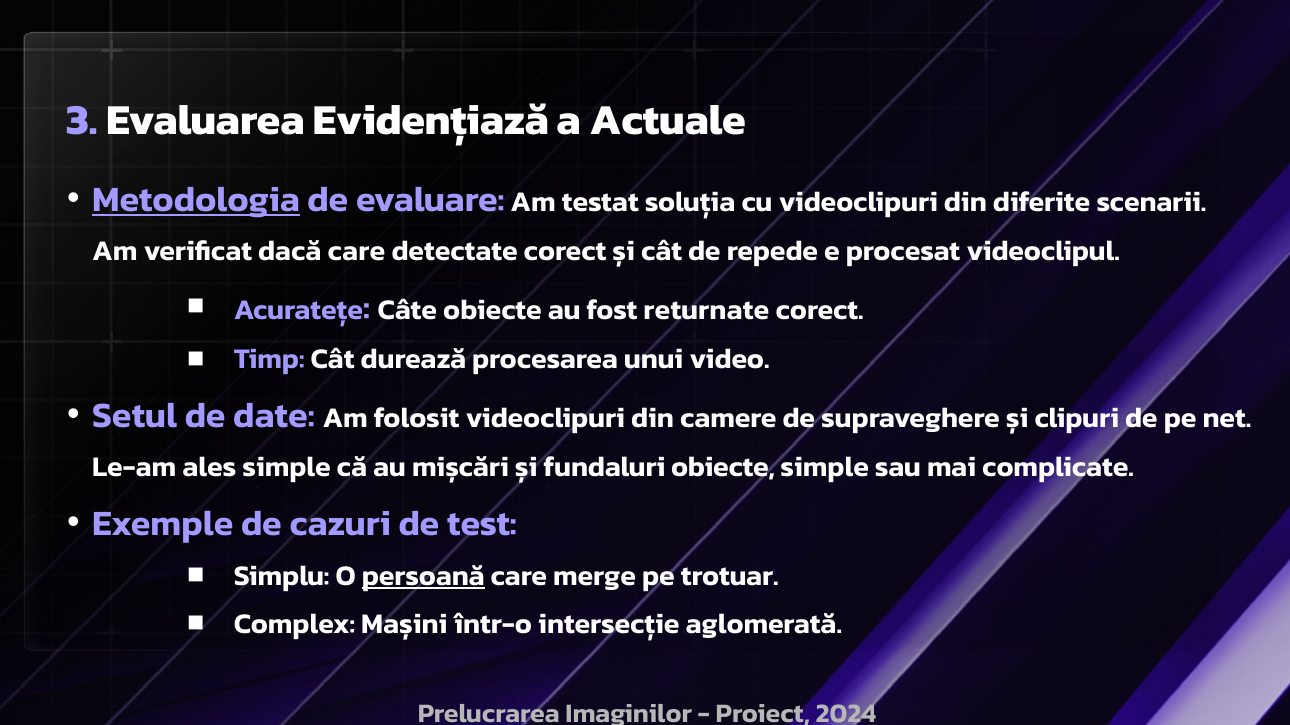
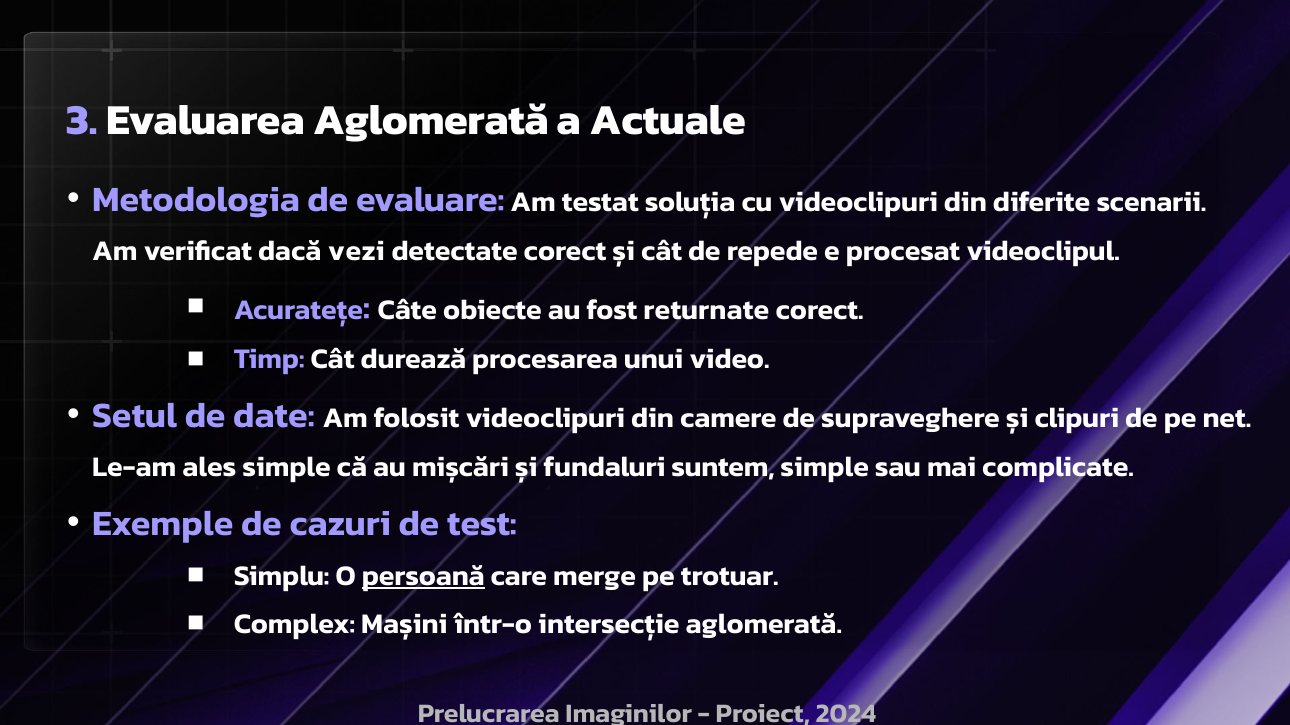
Evaluarea Evidențiază: Evidențiază -> Aglomerată
Metodologia underline: present -> none
dacă care: care -> vezi
fundaluri obiecte: obiecte -> suntem
